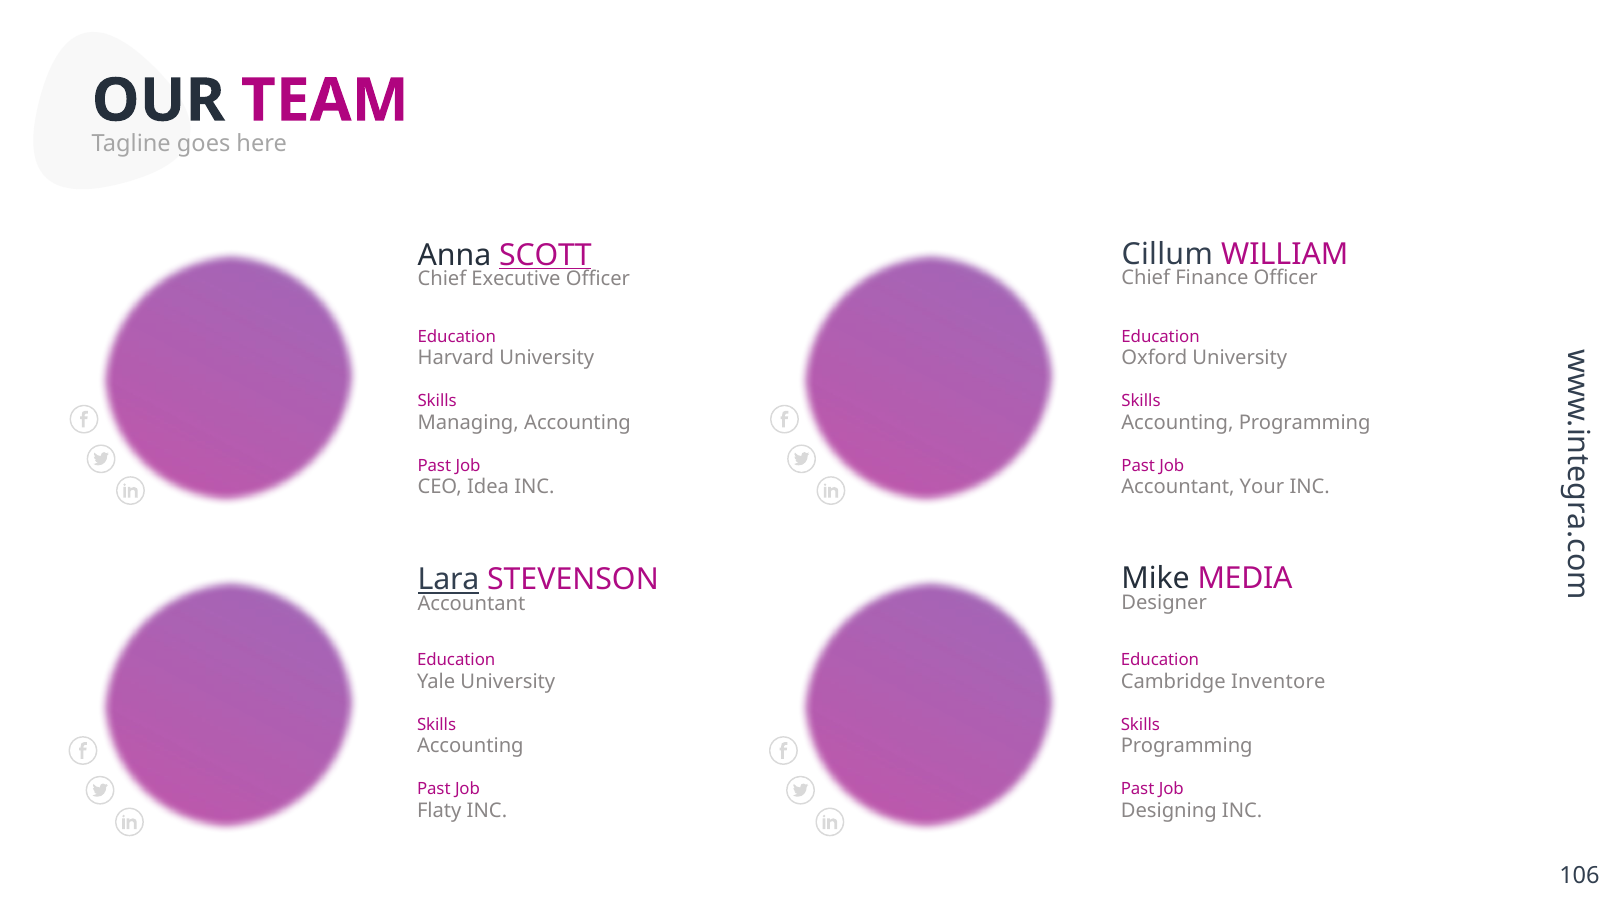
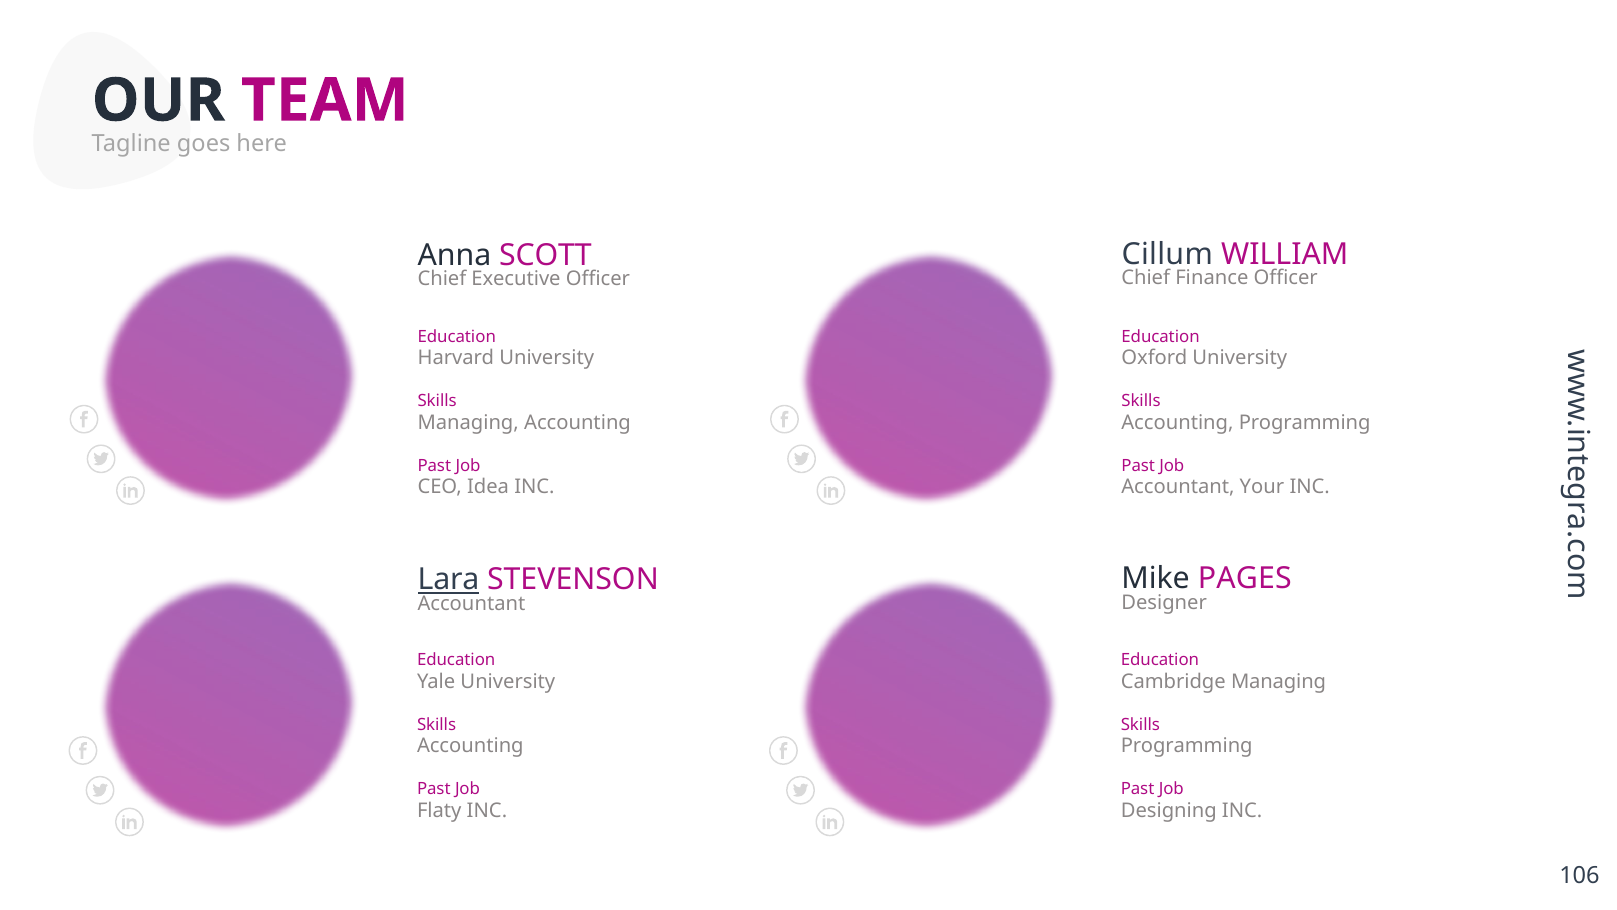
SCOTT underline: present -> none
MEDIA: MEDIA -> PAGES
Cambridge Inventore: Inventore -> Managing
